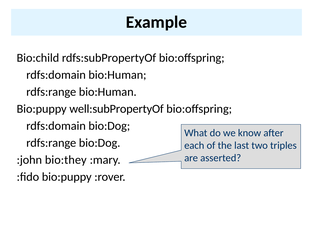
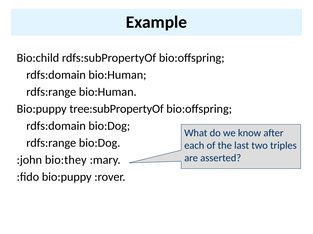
well:subPropertyOf: well:subPropertyOf -> tree:subPropertyOf
